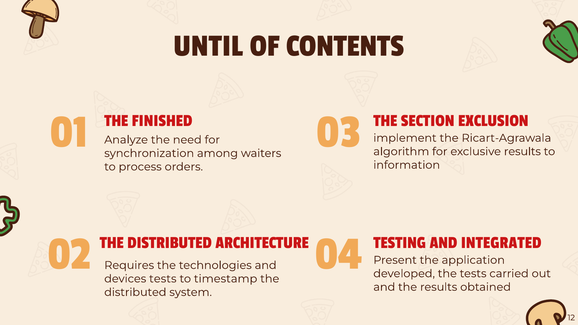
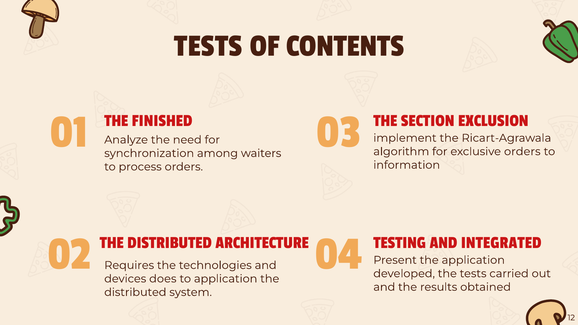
UNTIL at (208, 45): UNTIL -> TESTS
exclusive results: results -> orders
devices tests: tests -> does
to timestamp: timestamp -> application
